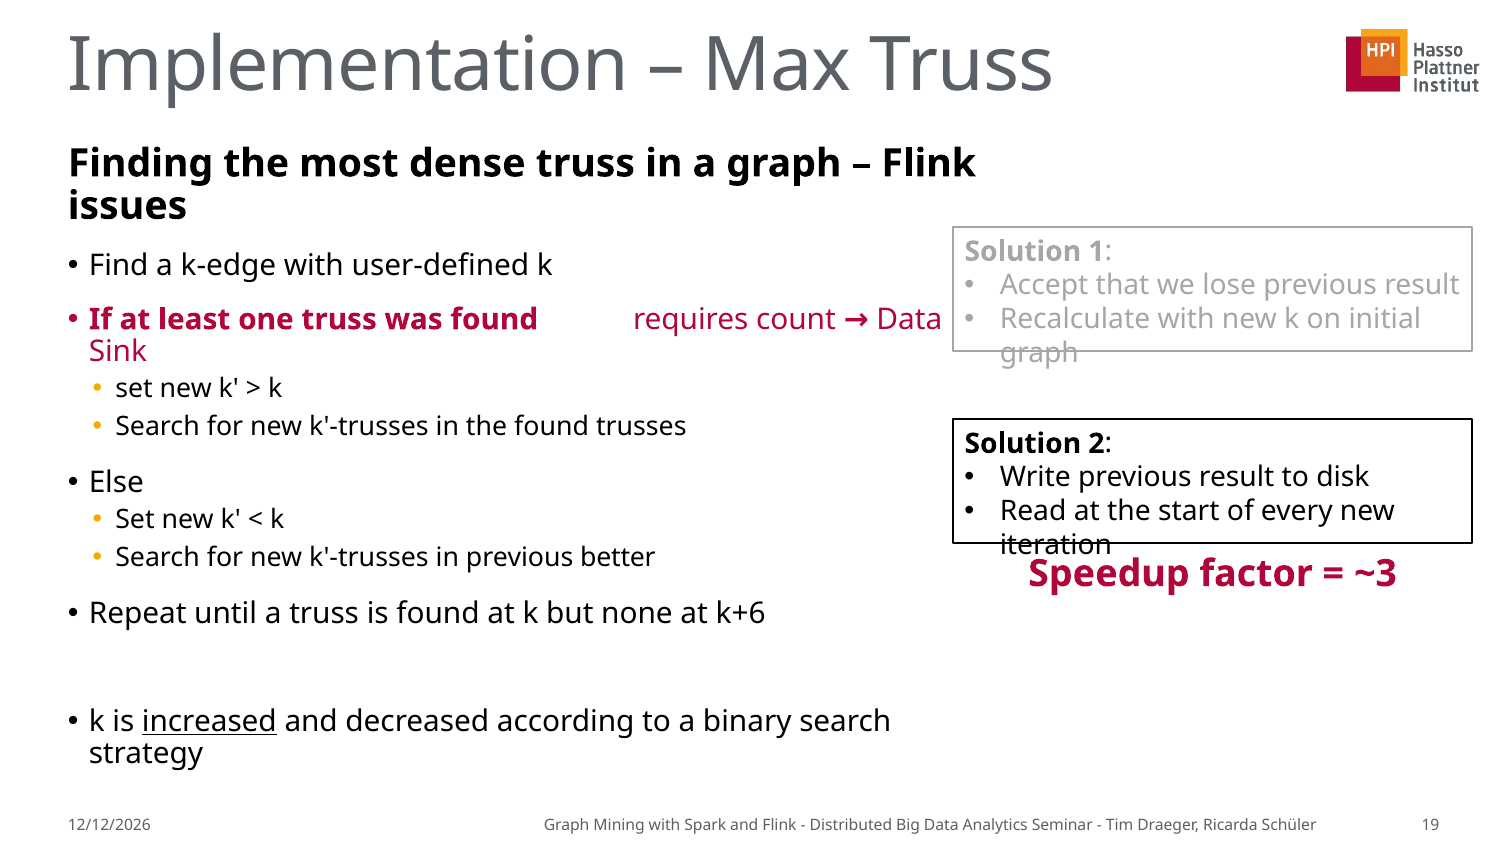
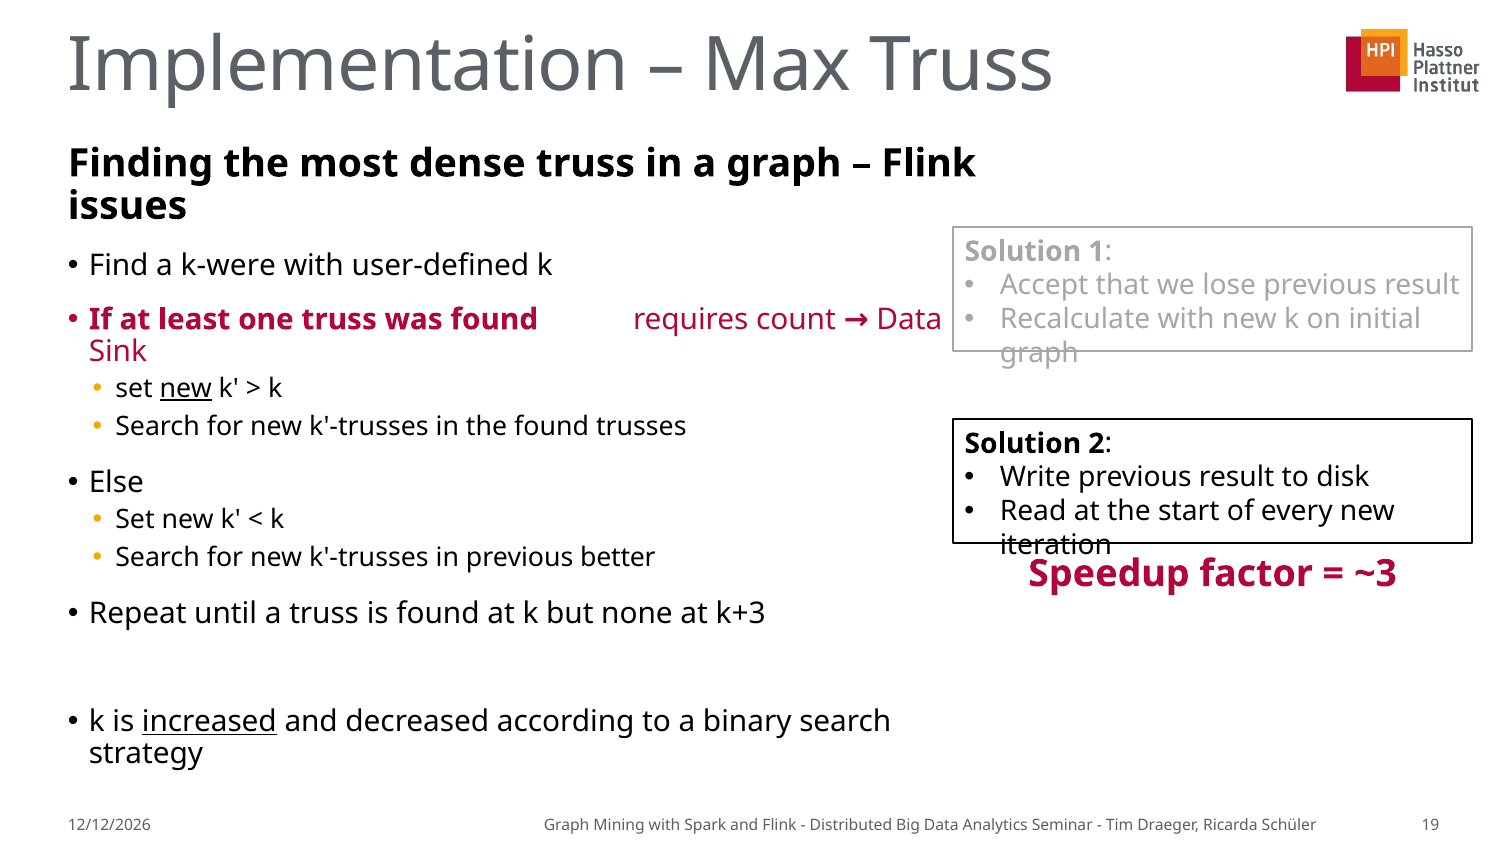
k-edge: k-edge -> k-were
new at (186, 388) underline: none -> present
k+6: k+6 -> k+3
